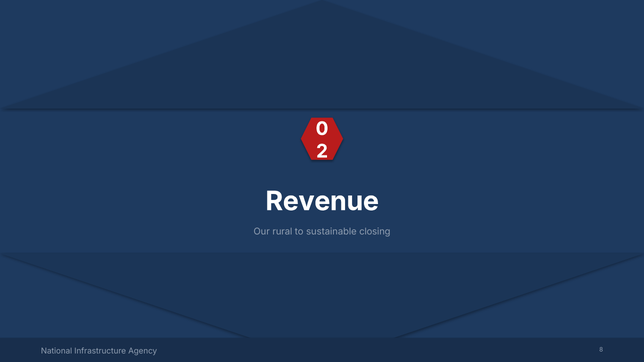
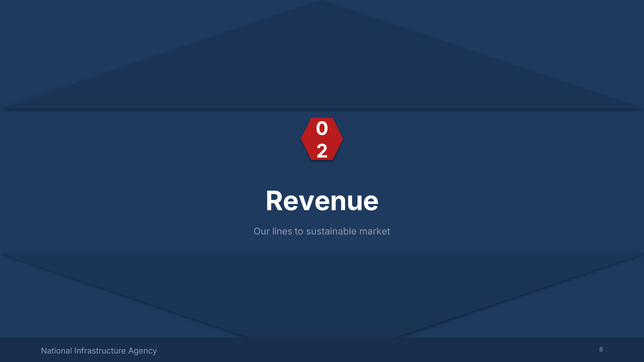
rural: rural -> lines
closing: closing -> market
